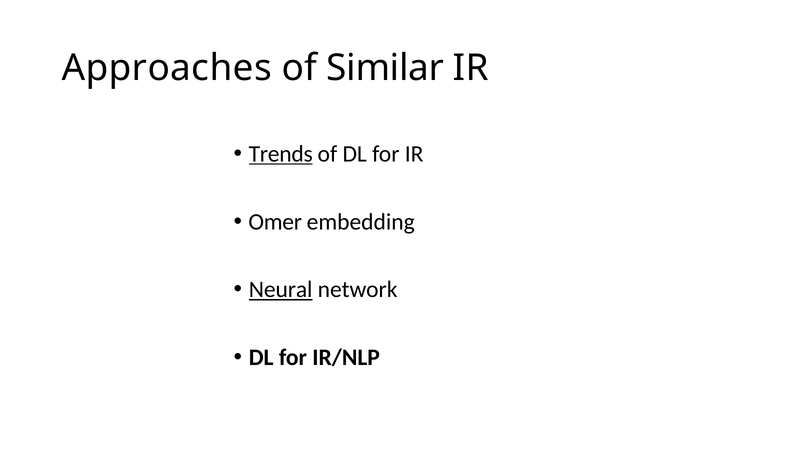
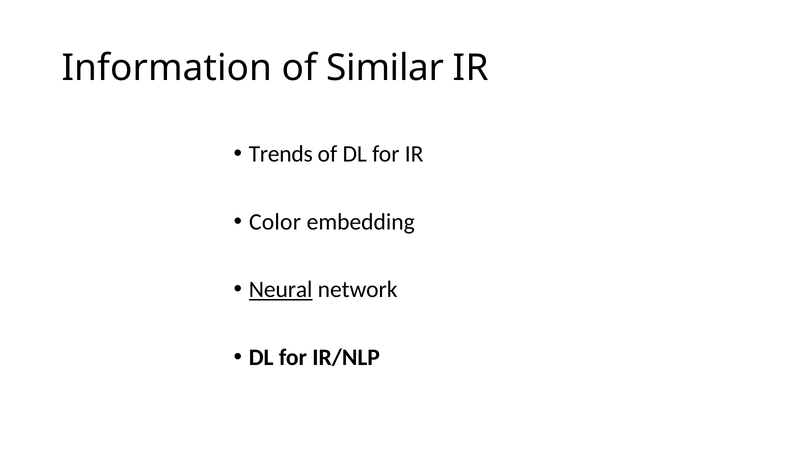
Approaches: Approaches -> Information
Trends underline: present -> none
Omer: Omer -> Color
